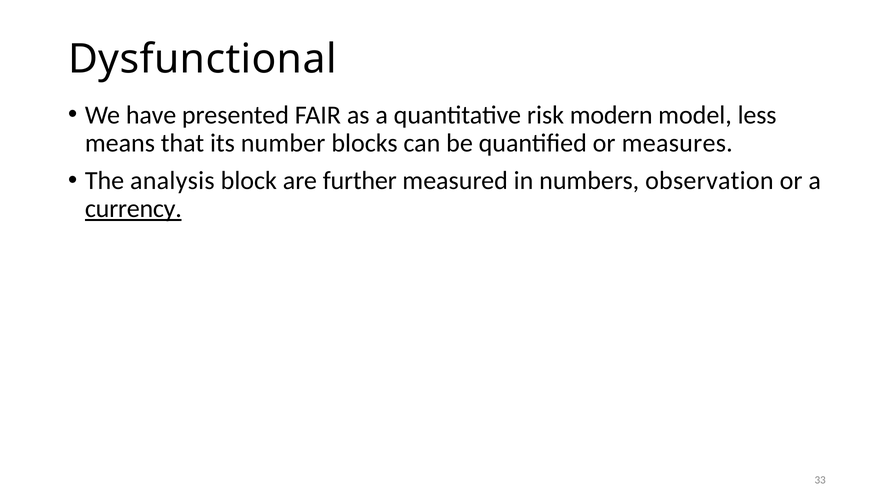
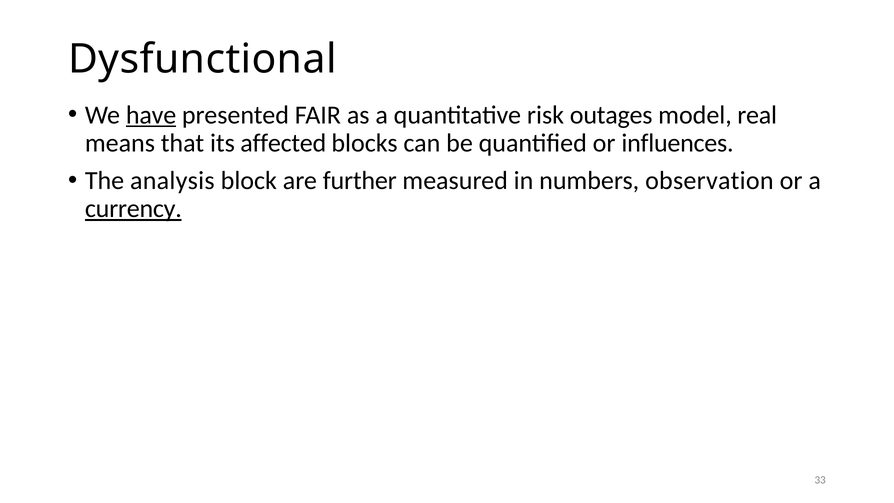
have underline: none -> present
modern: modern -> outages
less: less -> real
number: number -> affected
measures: measures -> influences
